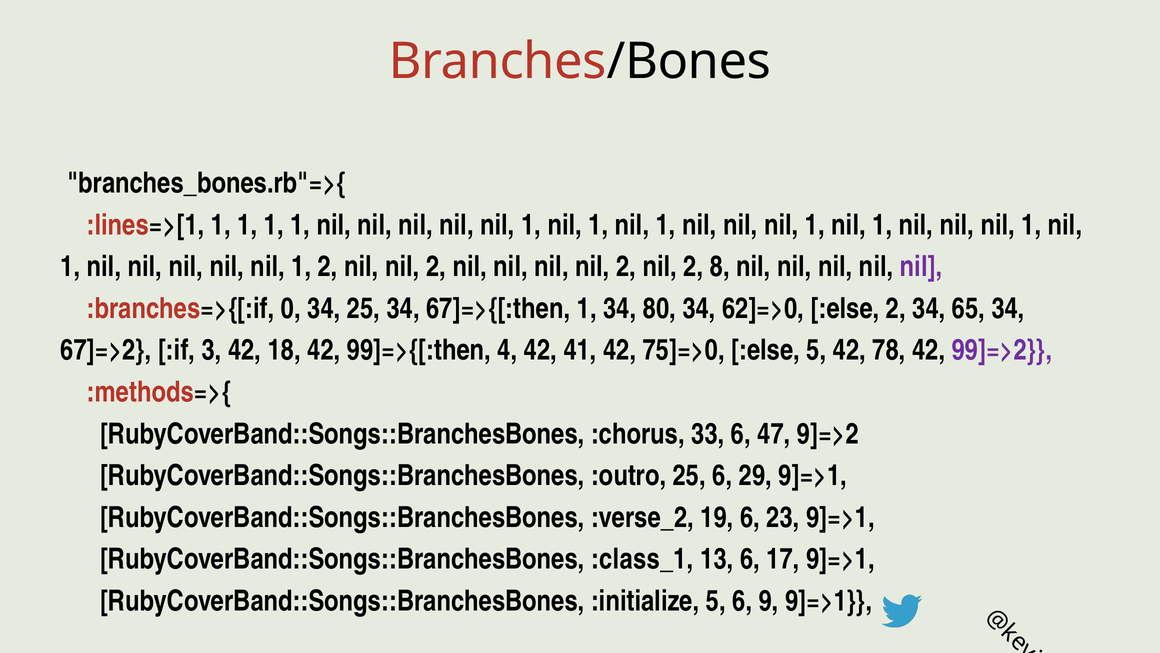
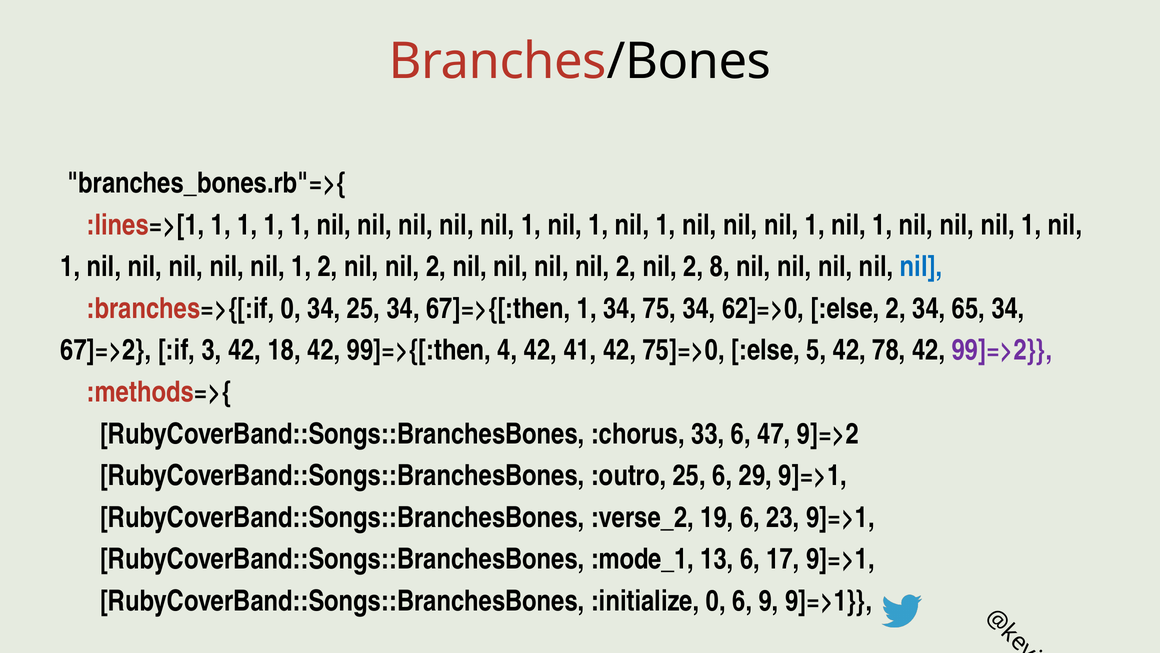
nil at (921, 267) colour: purple -> blue
80: 80 -> 75
:class_1: :class_1 -> :mode_1
:initialize 5: 5 -> 0
